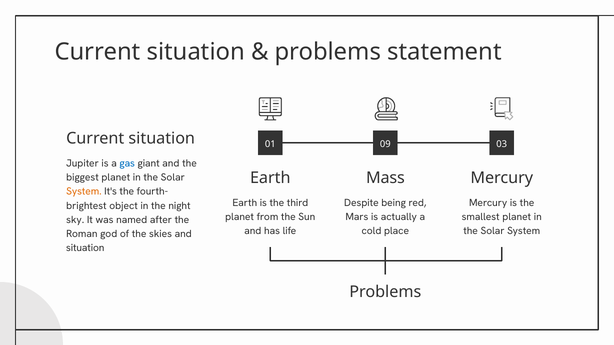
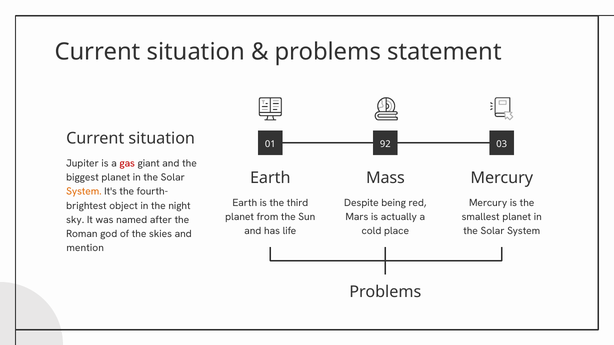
09: 09 -> 92
gas colour: blue -> red
situation at (85, 248): situation -> mention
